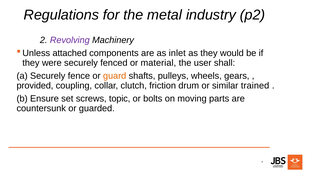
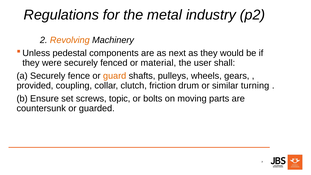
Revolving colour: purple -> orange
attached: attached -> pedestal
inlet: inlet -> next
trained: trained -> turning
